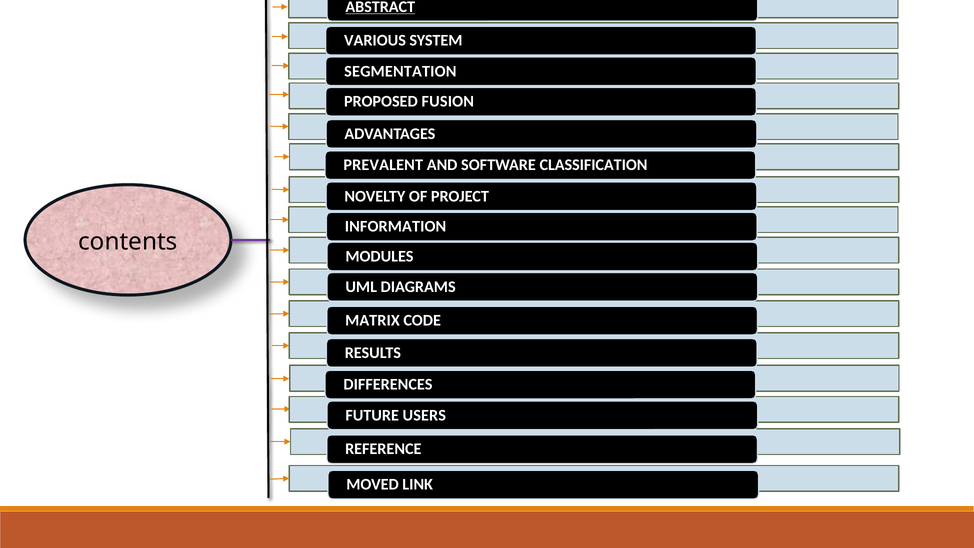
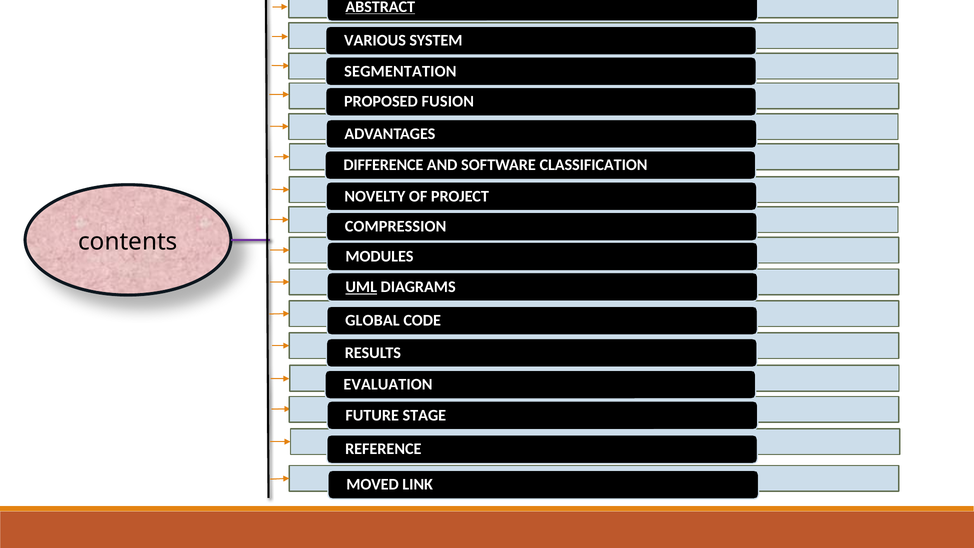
PREVALENT: PREVALENT -> DIFFERENCE
INFORMATION: INFORMATION -> COMPRESSION
UML underline: none -> present
MATRIX: MATRIX -> GLOBAL
DIFFERENCES: DIFFERENCES -> EVALUATION
USERS: USERS -> STAGE
